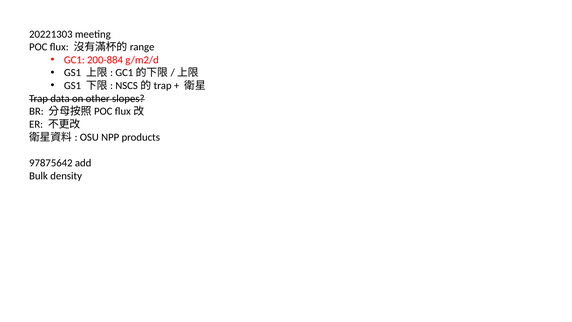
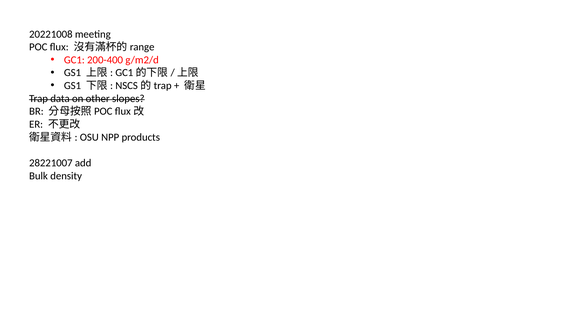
20221303: 20221303 -> 20221008
200-884: 200-884 -> 200-400
97875642: 97875642 -> 28221007
